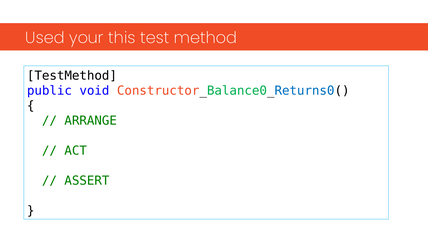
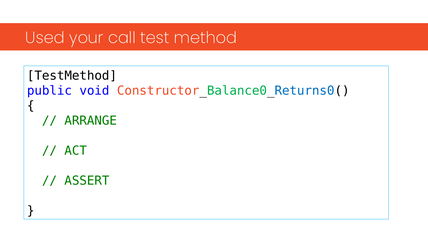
this: this -> call
